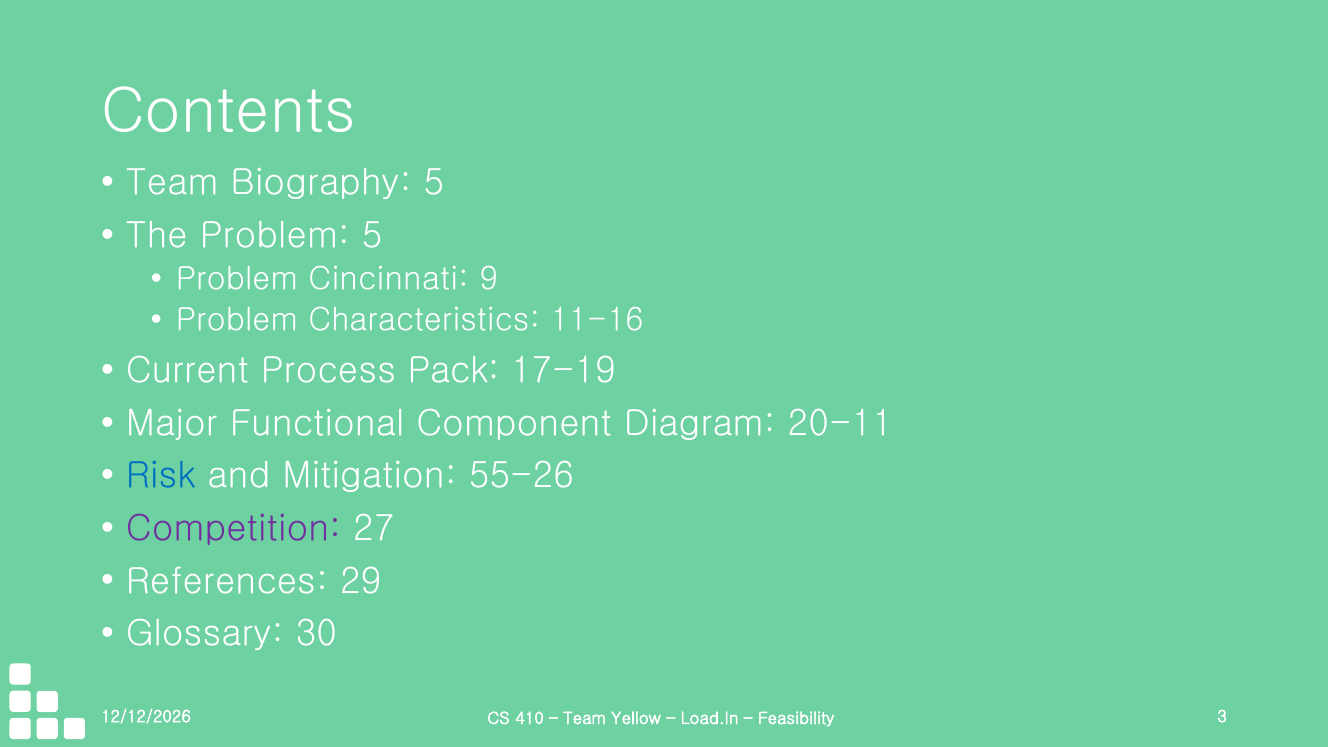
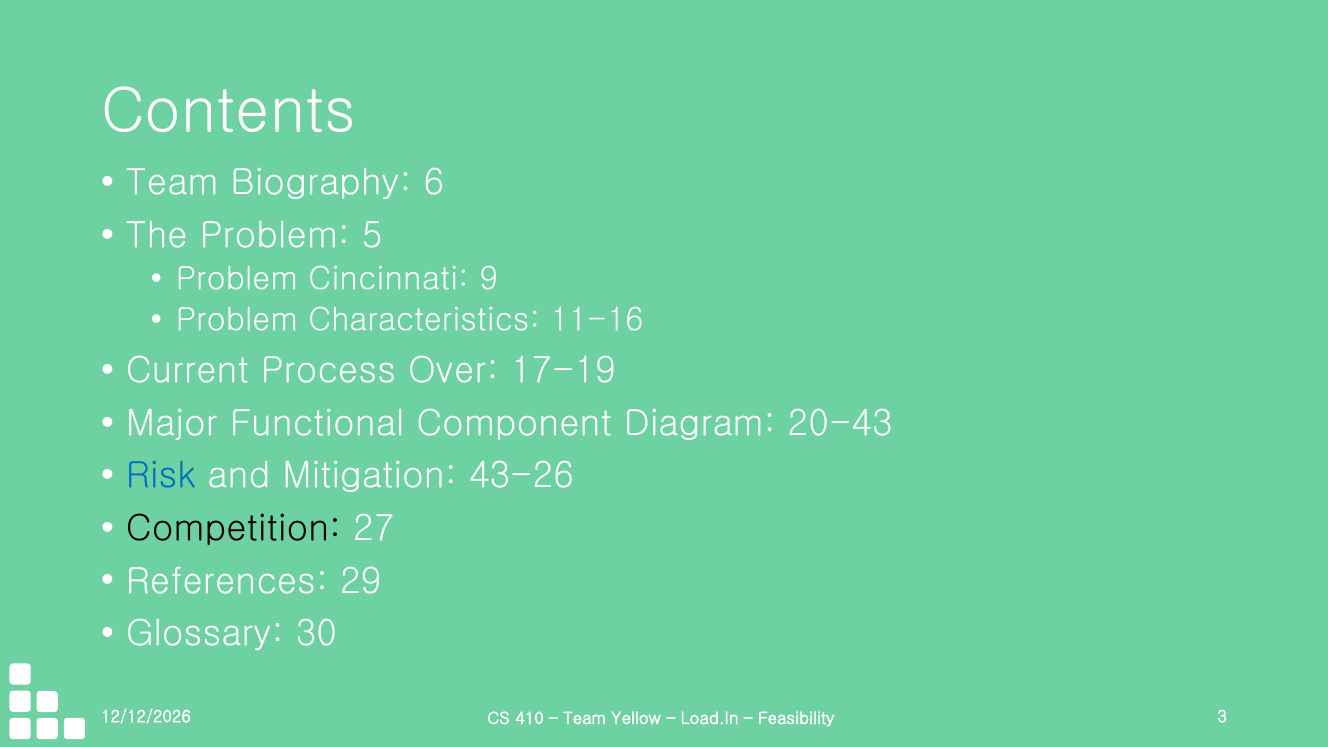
Biography 5: 5 -> 6
Pack: Pack -> Over
20-11: 20-11 -> 20-43
55-26: 55-26 -> 43-26
Competition colour: purple -> black
